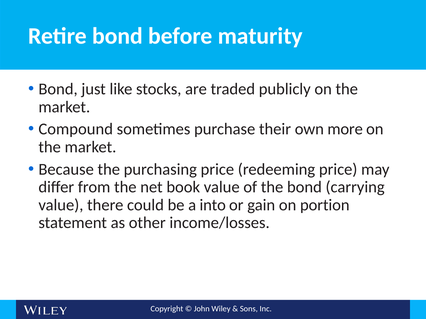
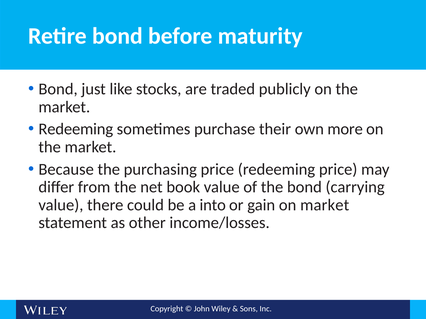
Compound at (76, 129): Compound -> Redeeming
on portion: portion -> market
